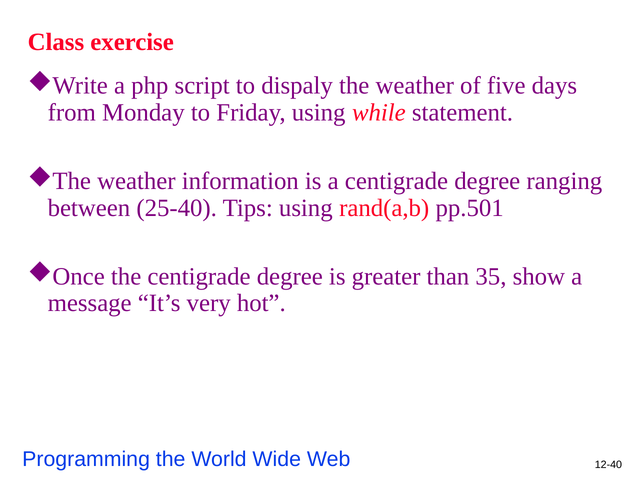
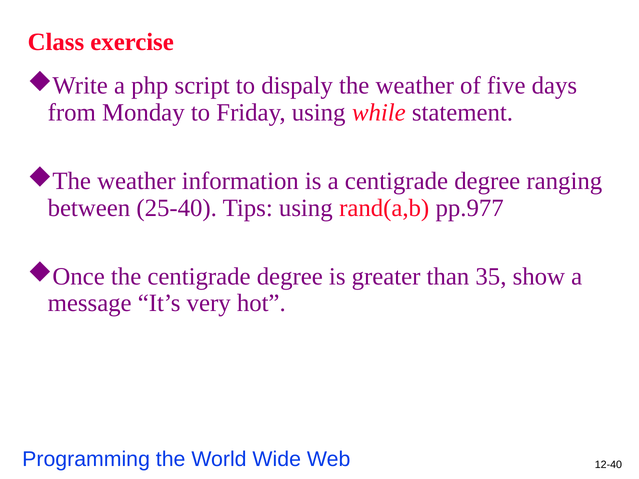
pp.501: pp.501 -> pp.977
